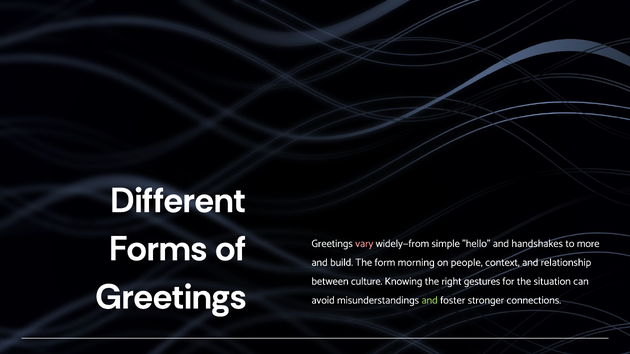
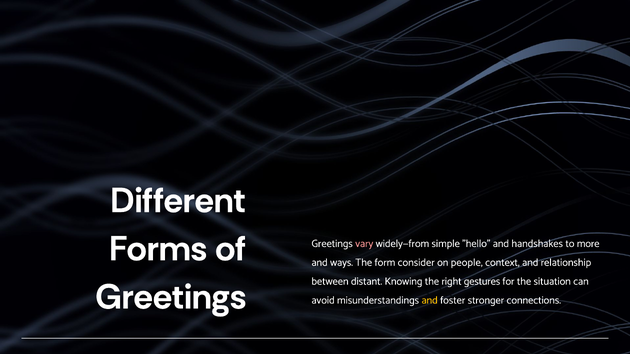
build: build -> ways
morning: morning -> consider
culture: culture -> distant
and at (430, 300) colour: light green -> yellow
